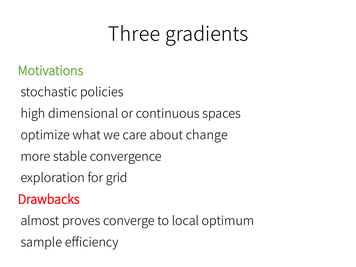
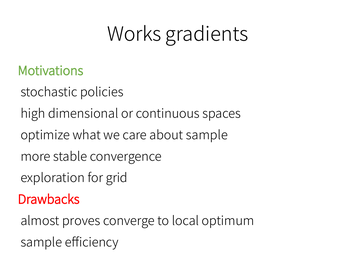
Three: Three -> Works
about change: change -> sample
